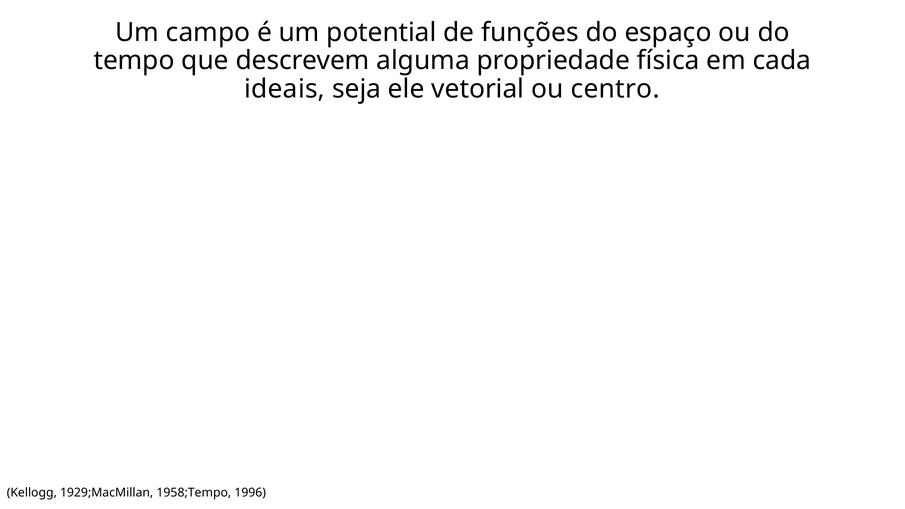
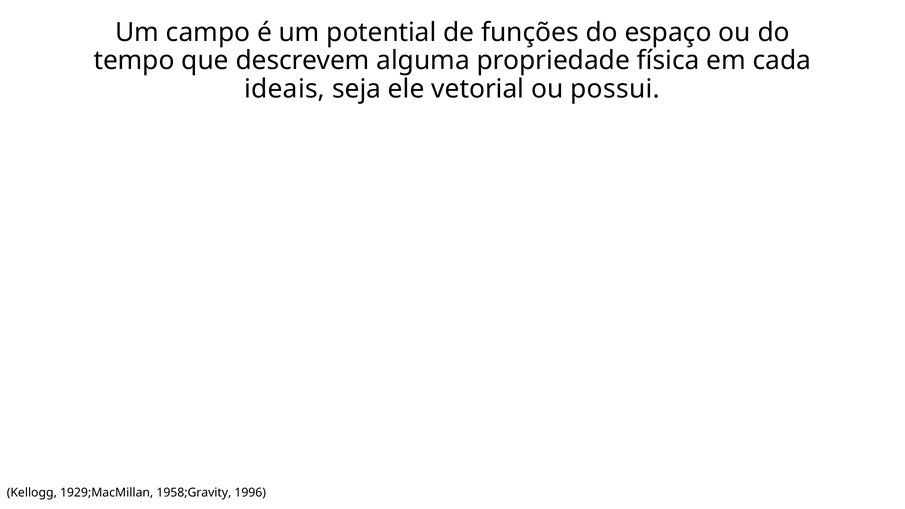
centro: centro -> possui
1958;Tempo: 1958;Tempo -> 1958;Gravity
